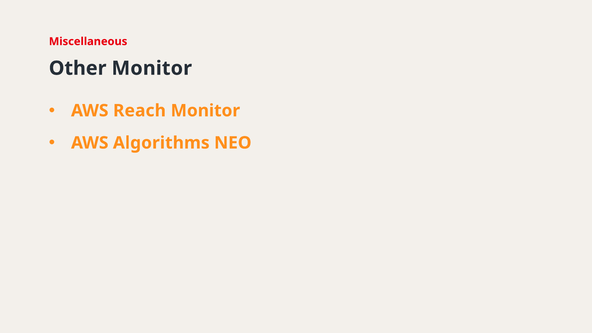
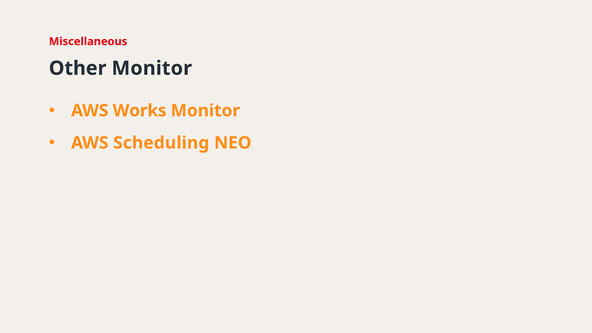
Reach: Reach -> Works
Algorithms: Algorithms -> Scheduling
